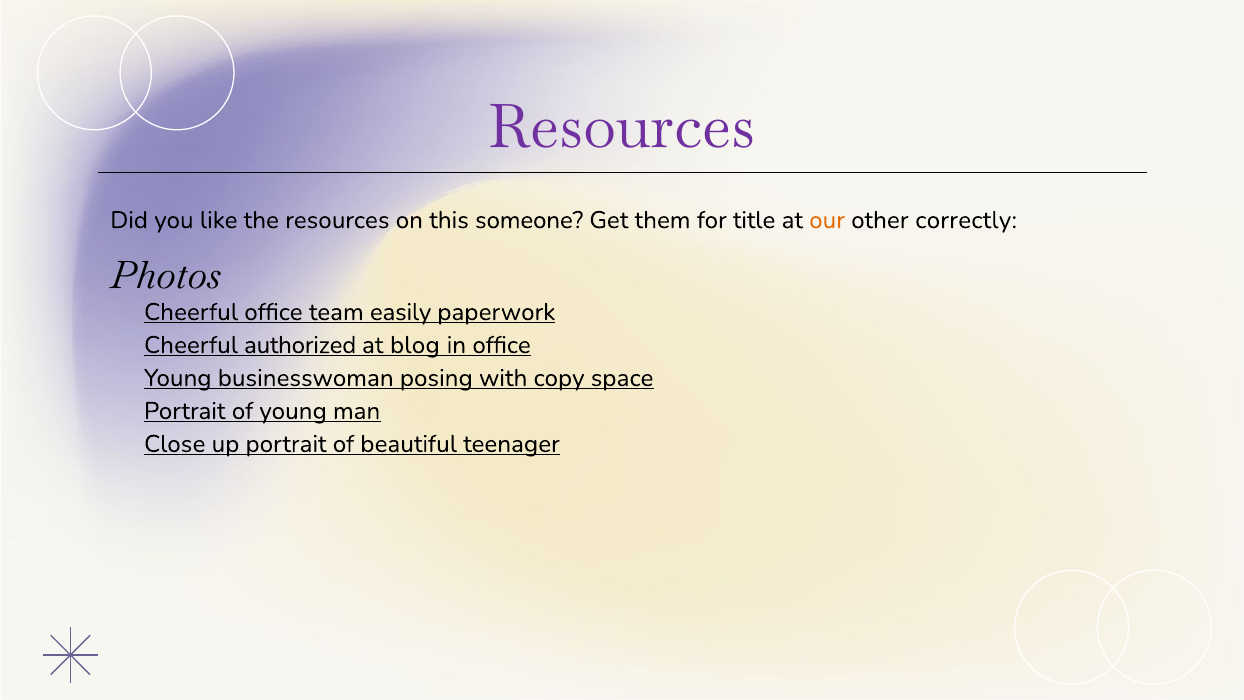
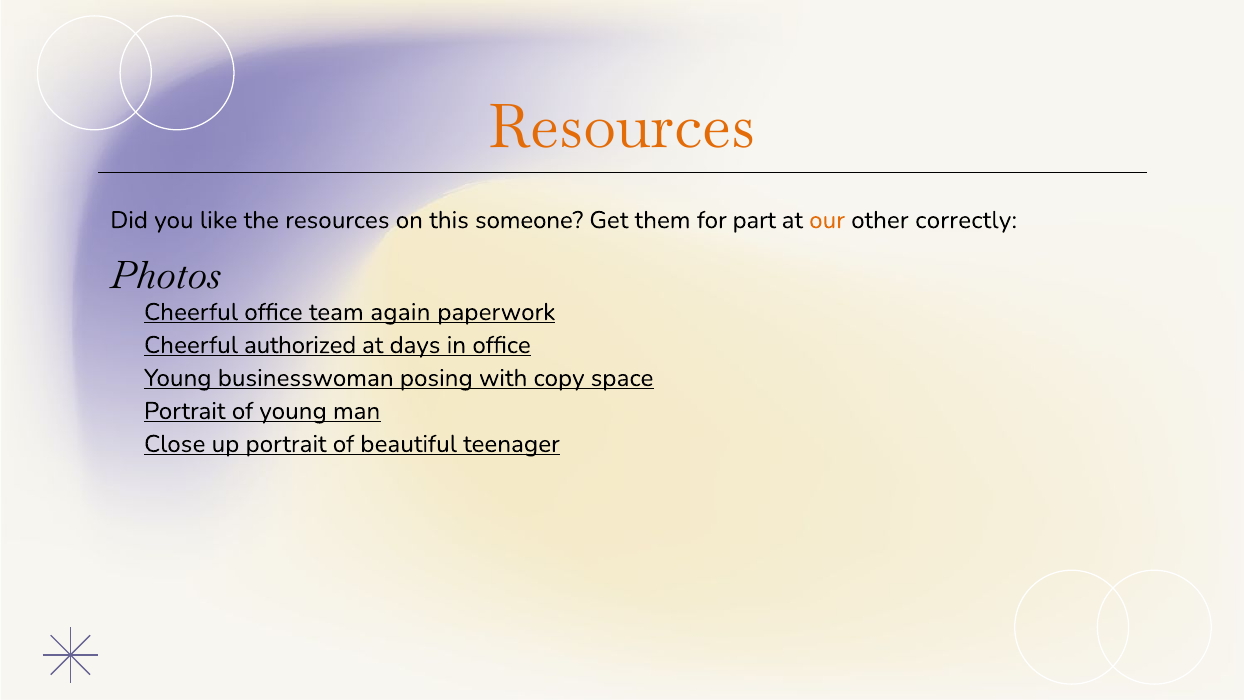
Resources at (622, 127) colour: purple -> orange
title: title -> part
easily: easily -> again
blog: blog -> days
